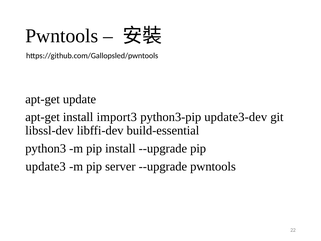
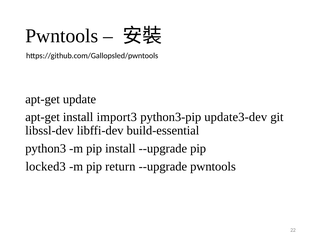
update3: update3 -> locked3
server: server -> return
